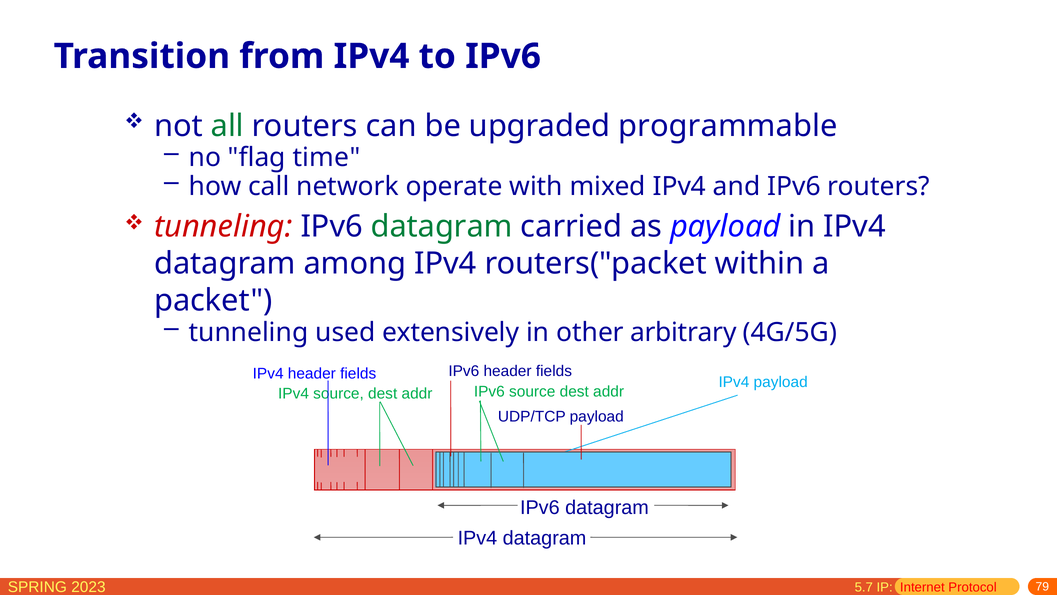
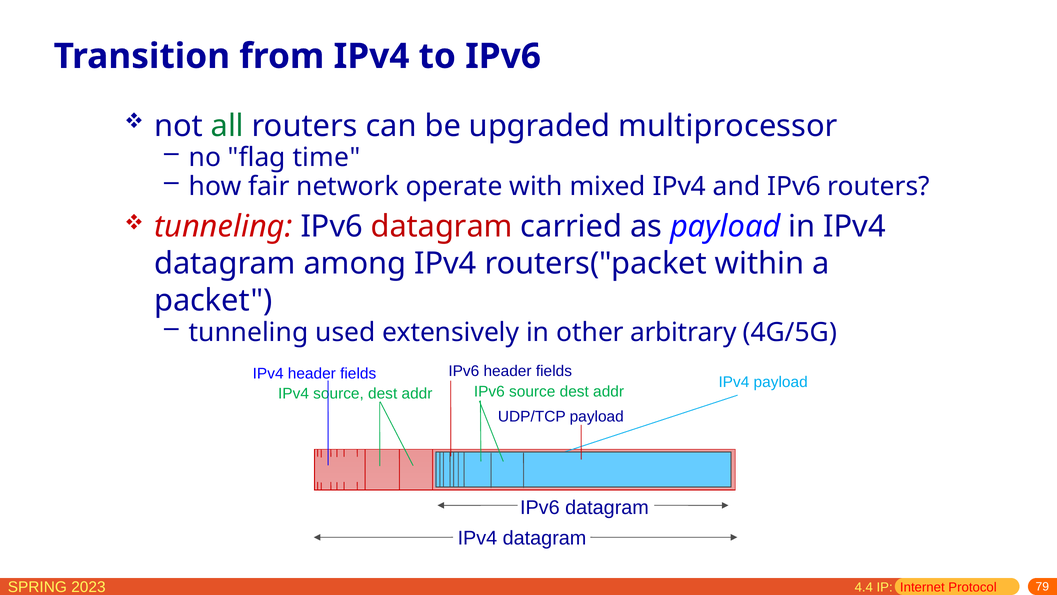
programmable: programmable -> multiprocessor
call: call -> fair
datagram at (442, 227) colour: green -> red
5.7: 5.7 -> 4.4
